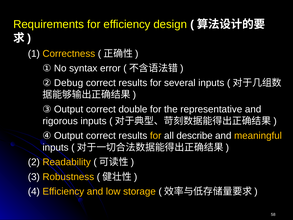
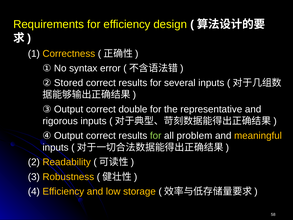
Debug: Debug -> Stored
for at (156, 136) colour: yellow -> light green
describe: describe -> problem
